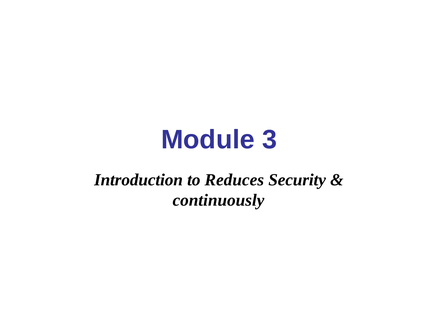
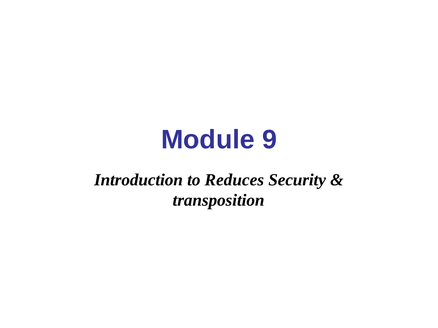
3: 3 -> 9
continuously: continuously -> transposition
